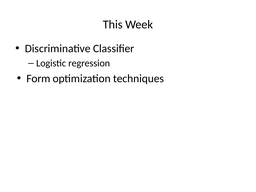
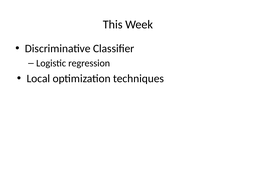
Form: Form -> Local
